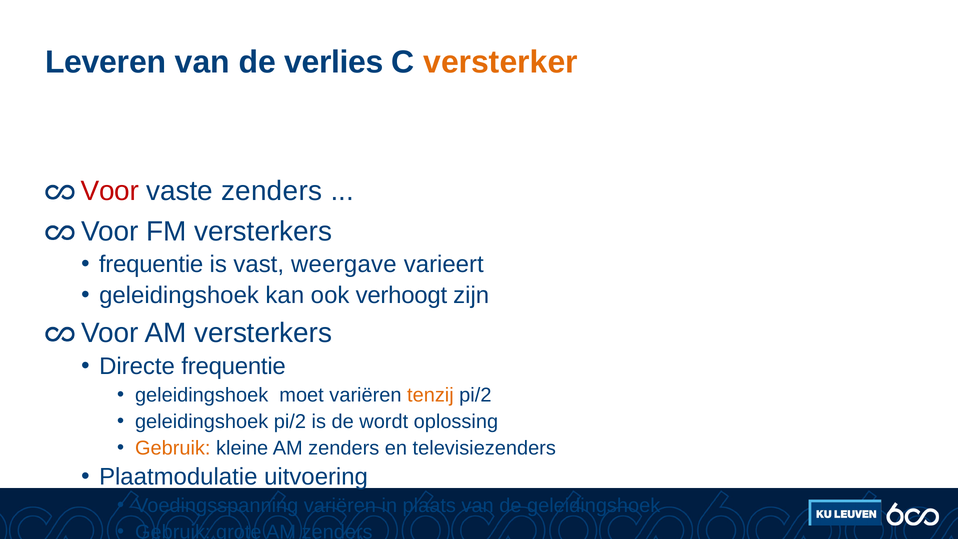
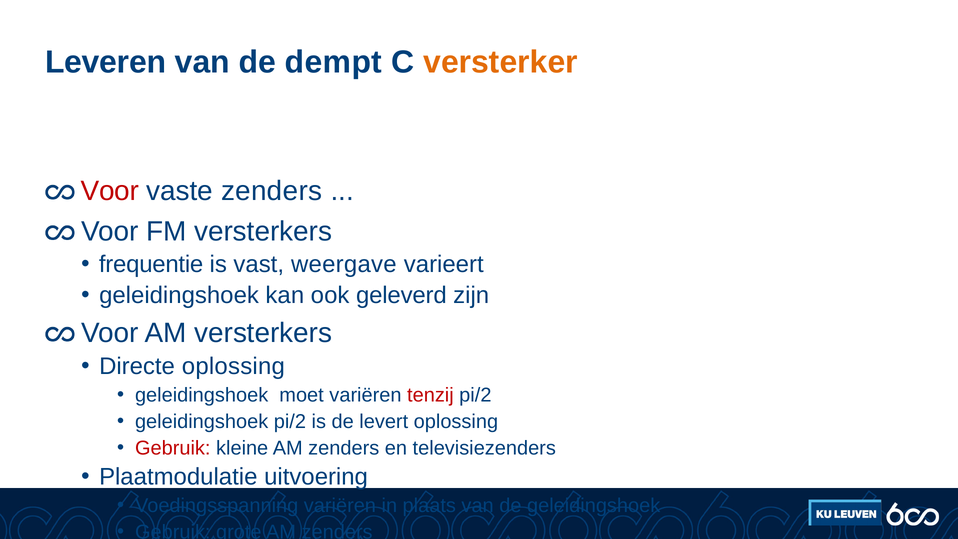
verlies: verlies -> dempt
verhoogt: verhoogt -> geleverd
Directe frequentie: frequentie -> oplossing
tenzij colour: orange -> red
wordt: wordt -> levert
Gebruik at (173, 448) colour: orange -> red
